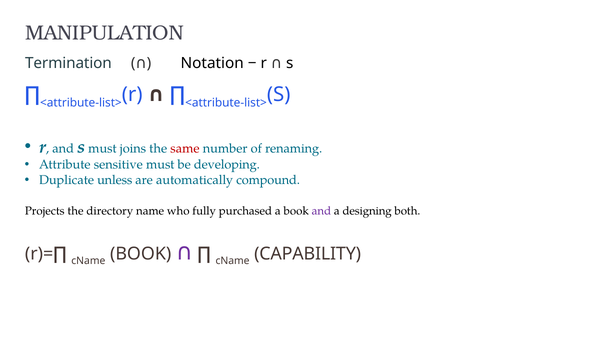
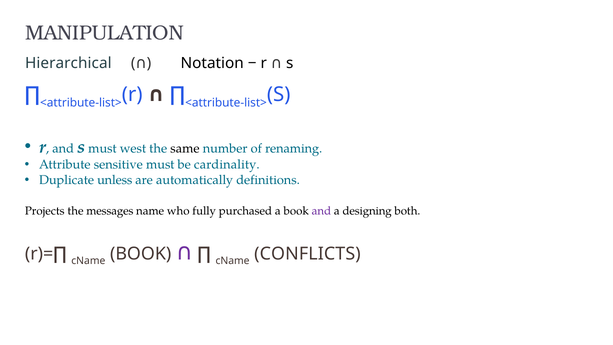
Termination: Termination -> Hierarchical
joins: joins -> west
same colour: red -> black
developing: developing -> cardinality
compound: compound -> definitions
directory: directory -> messages
CAPABILITY: CAPABILITY -> CONFLICTS
